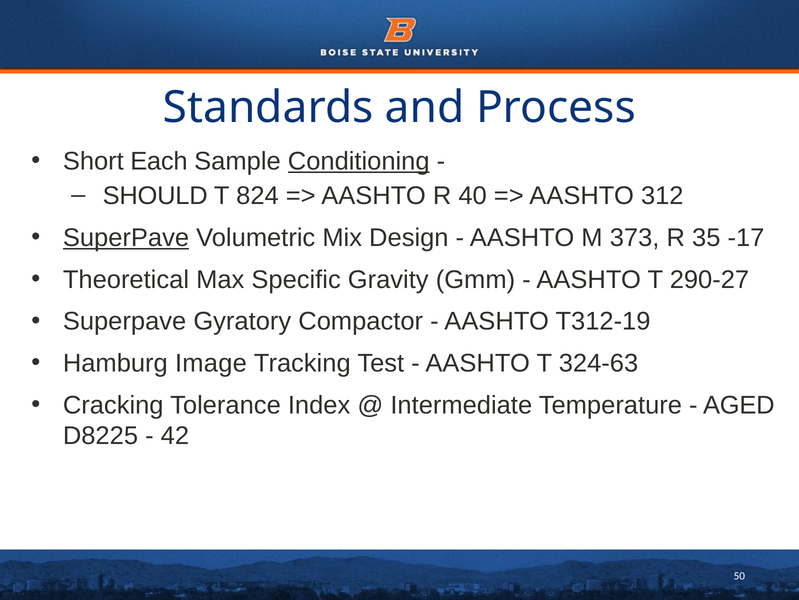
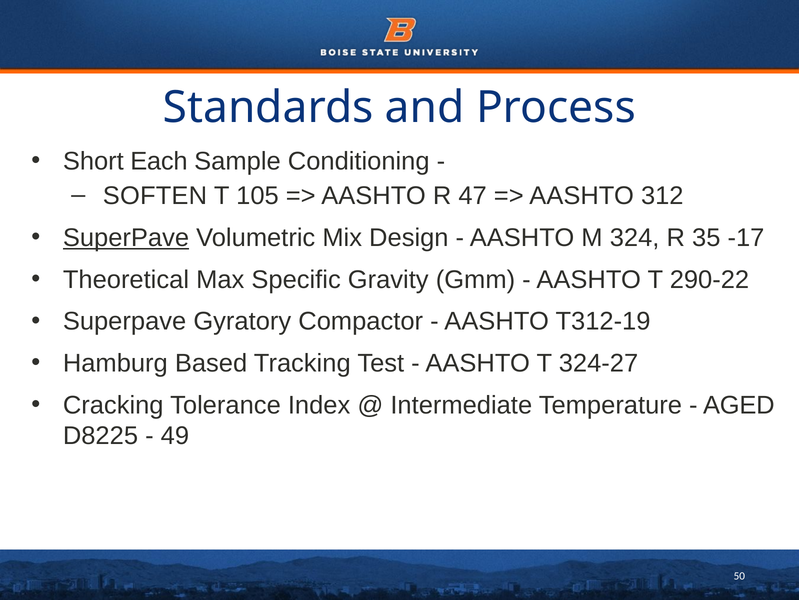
Conditioning underline: present -> none
SHOULD: SHOULD -> SOFTEN
824: 824 -> 105
40: 40 -> 47
373: 373 -> 324
290-27: 290-27 -> 290-22
Image: Image -> Based
324-63: 324-63 -> 324-27
42: 42 -> 49
